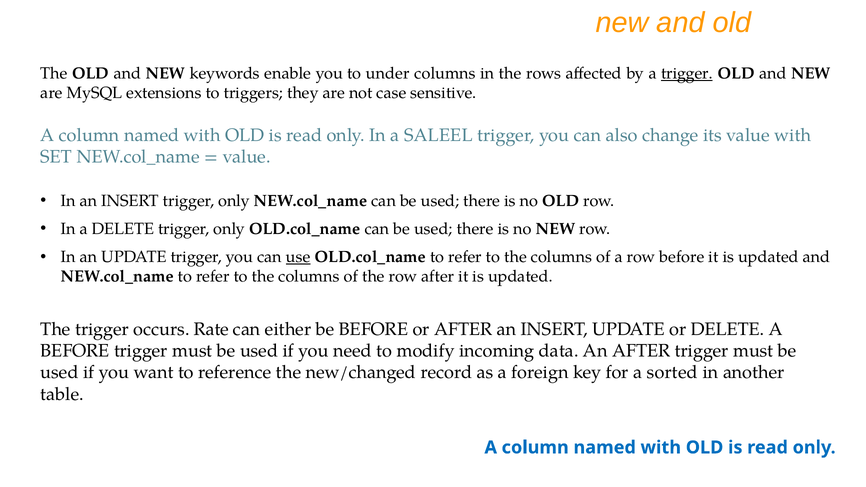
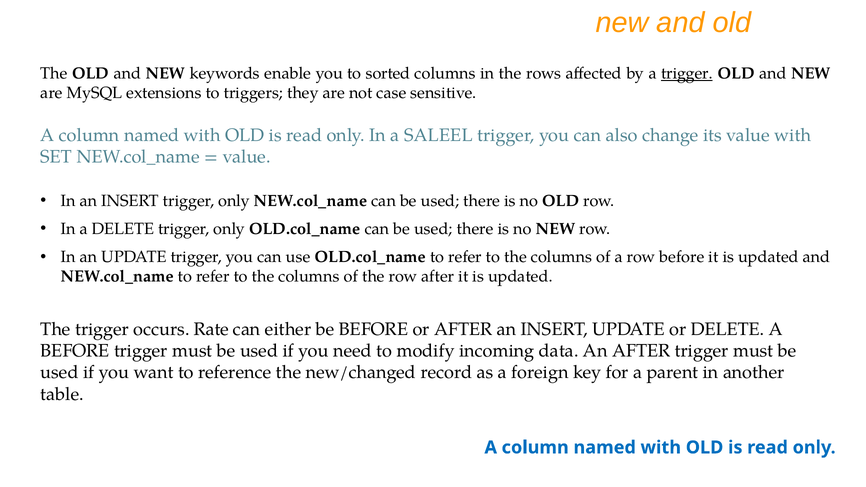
under: under -> sorted
use underline: present -> none
sorted: sorted -> parent
